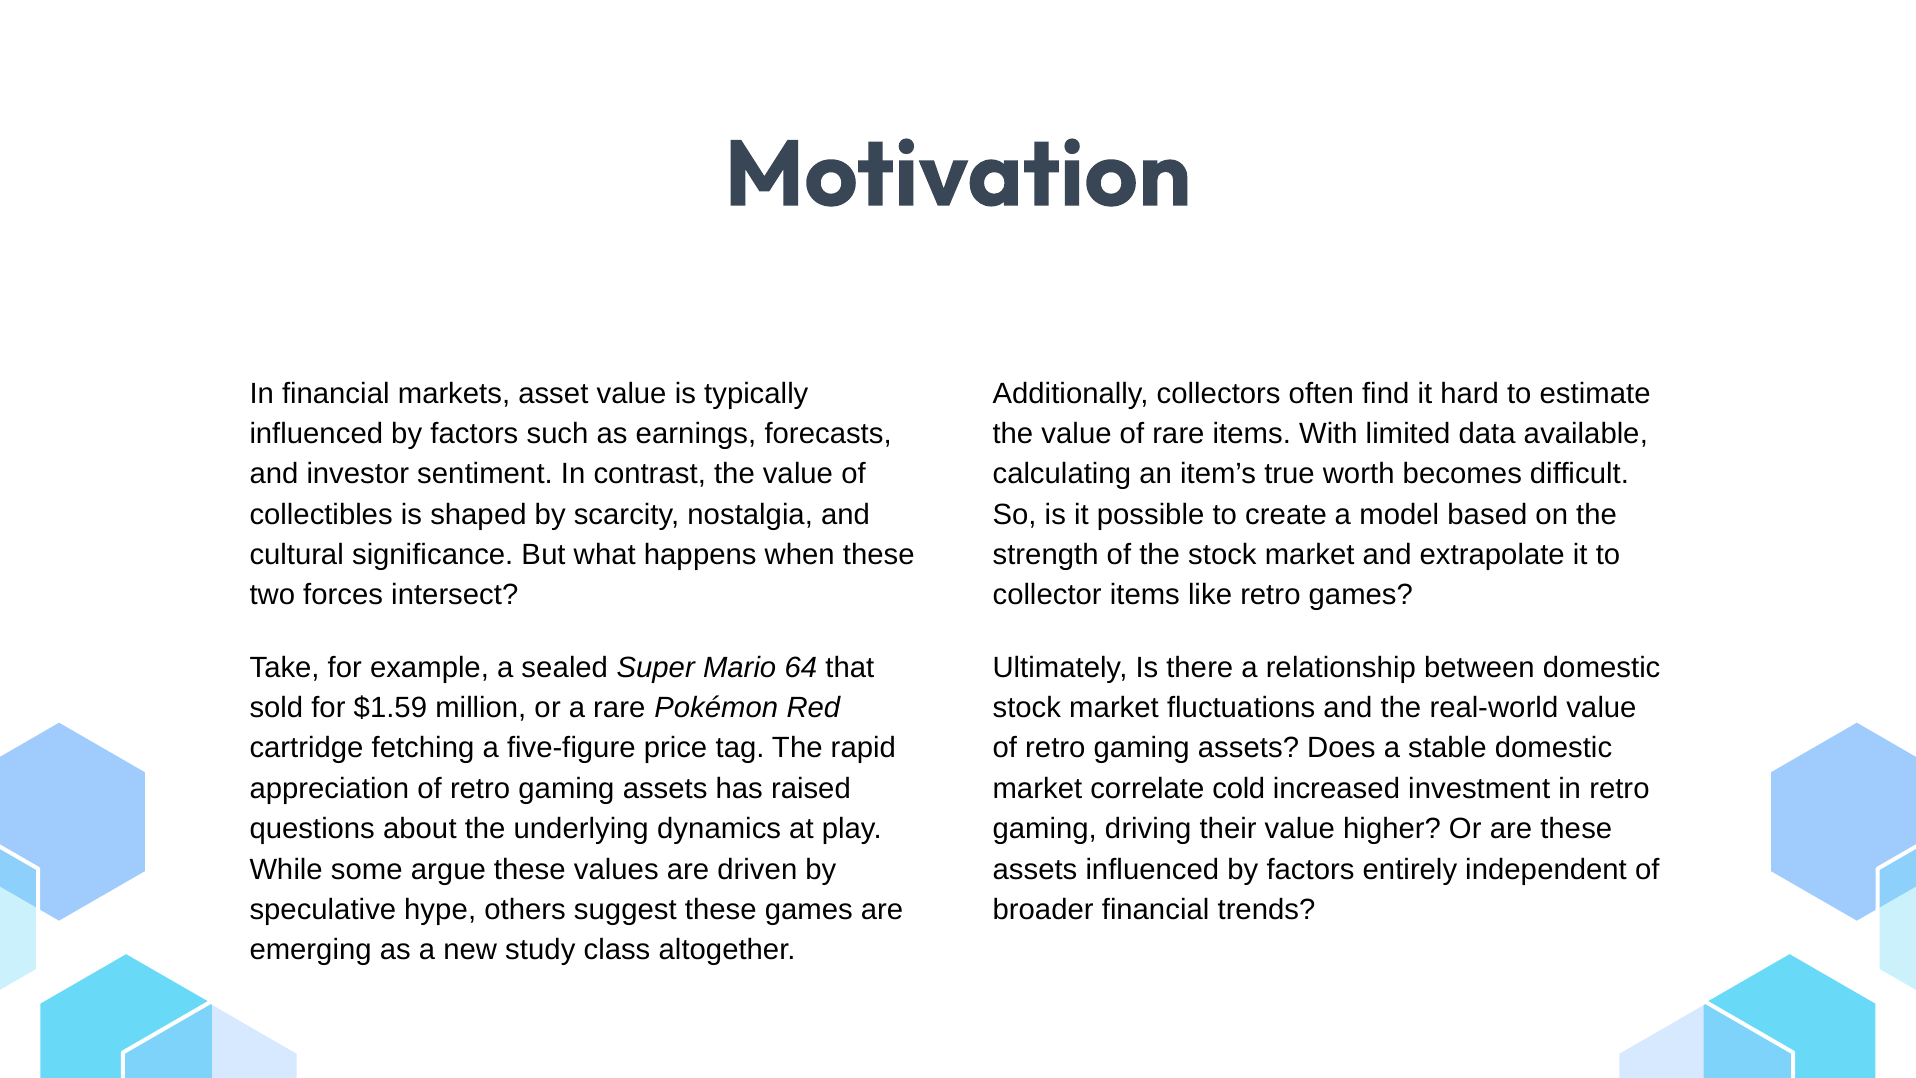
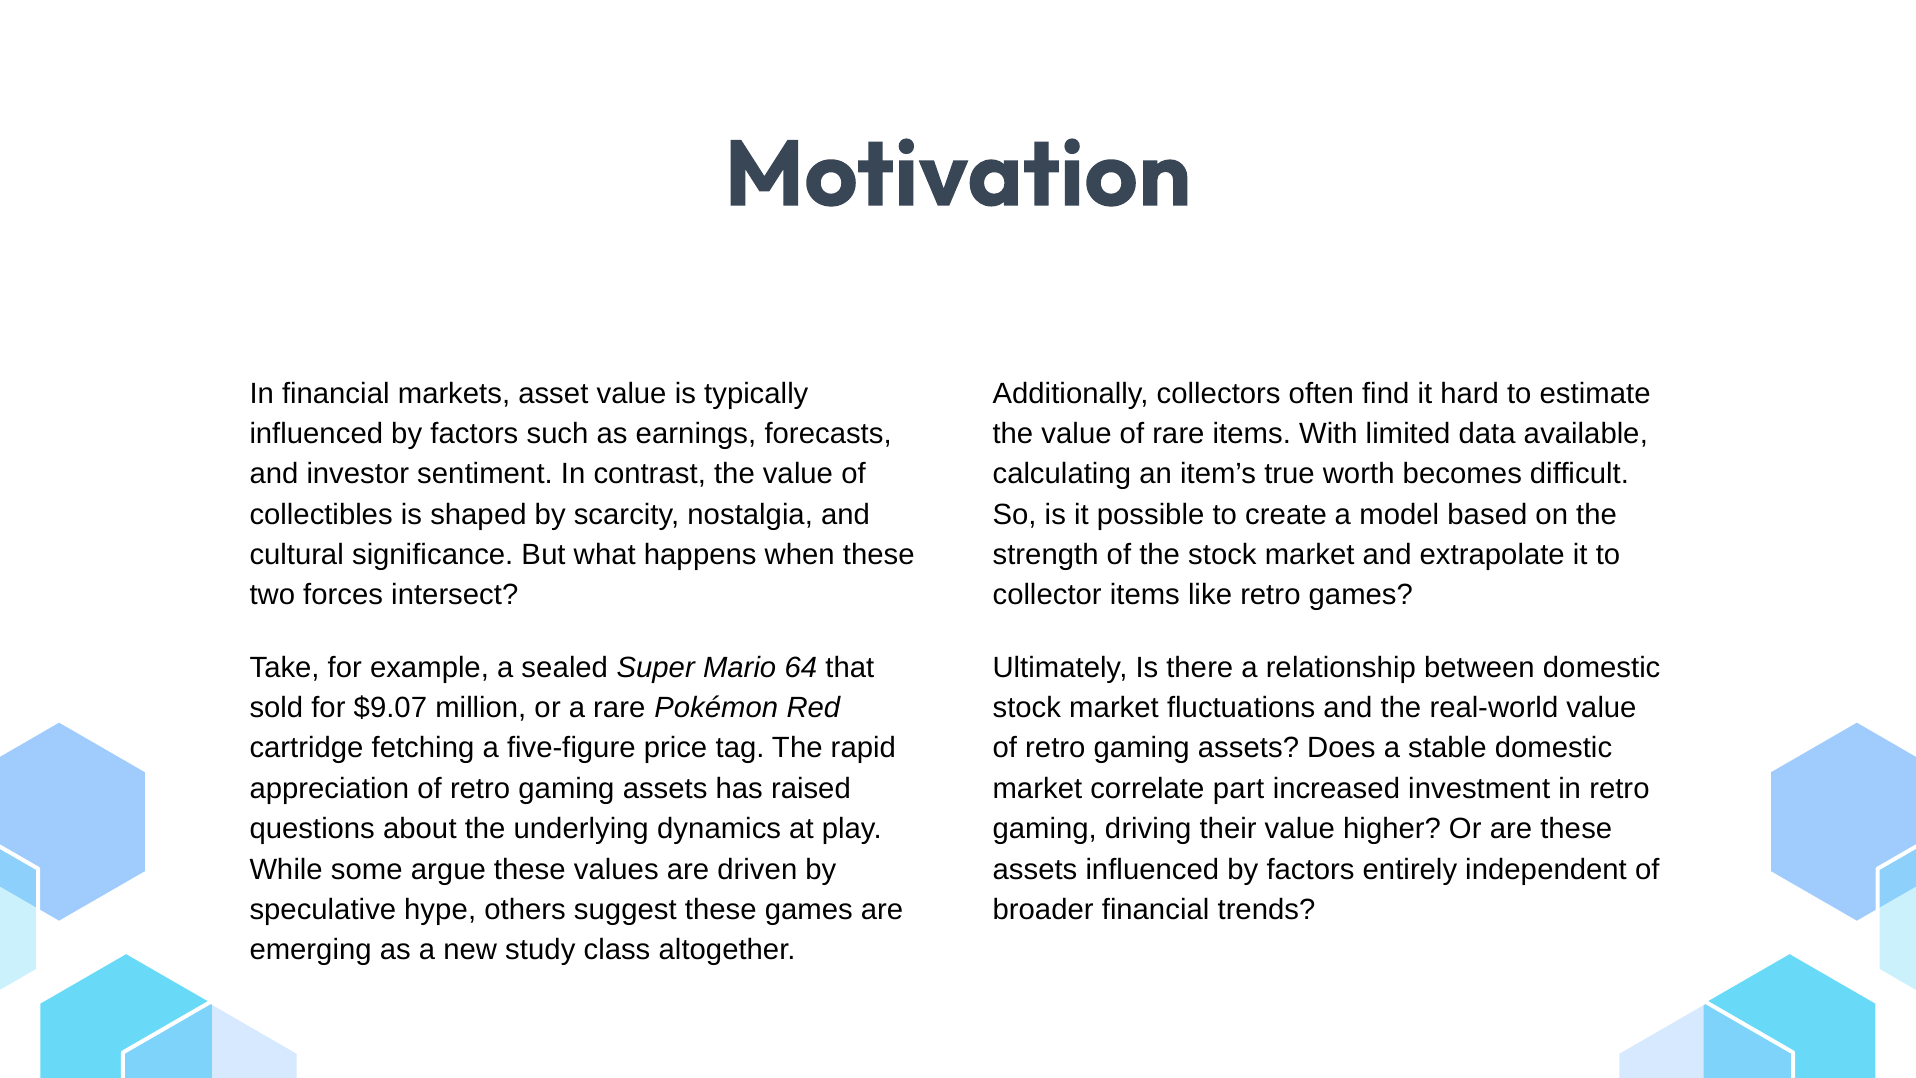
$1.59: $1.59 -> $9.07
cold: cold -> part
